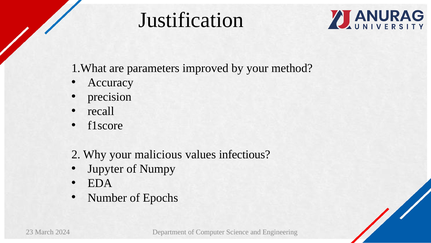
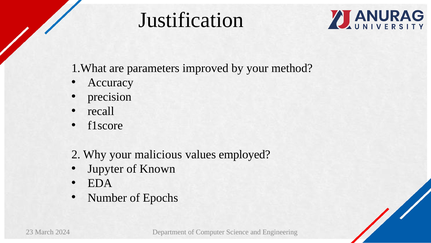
infectious: infectious -> employed
Numpy: Numpy -> Known
